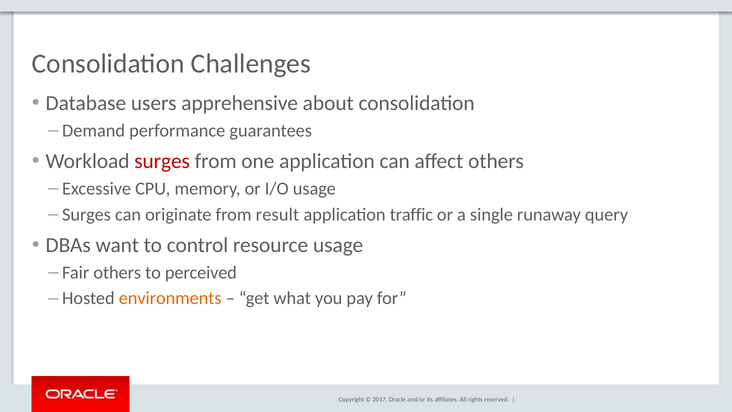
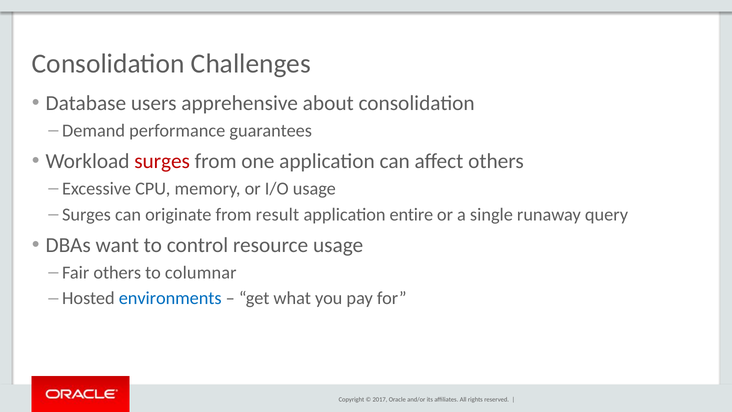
traffic: traffic -> entire
perceived: perceived -> columnar
environments colour: orange -> blue
